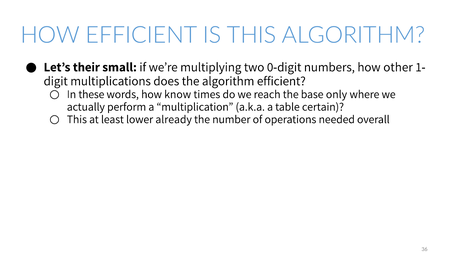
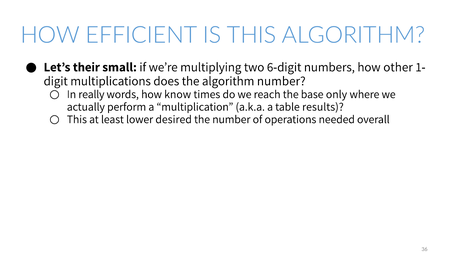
0-digit: 0-digit -> 6-digit
algorithm efficient: efficient -> number
these: these -> really
certain: certain -> results
already: already -> desired
